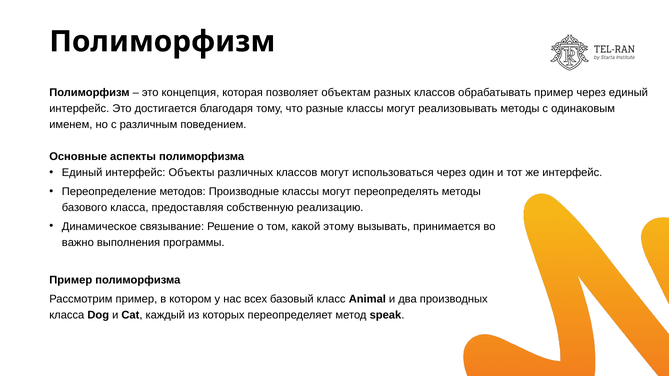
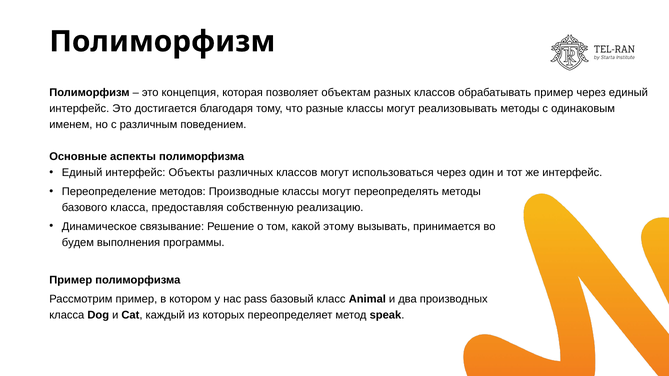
важно: важно -> будем
всех: всех -> pass
